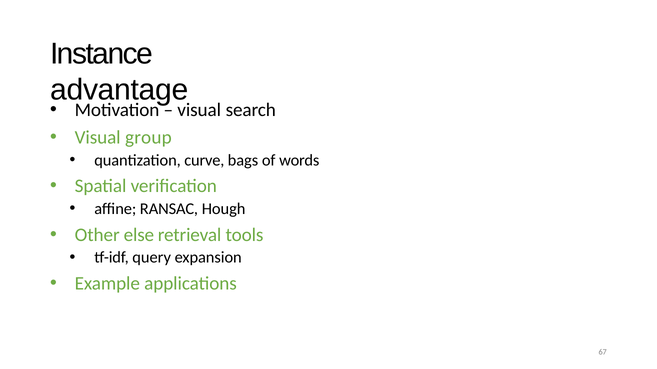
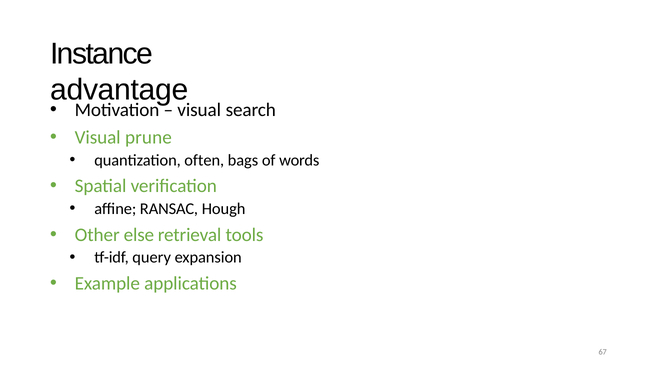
group: group -> prune
curve: curve -> often
